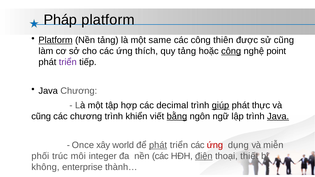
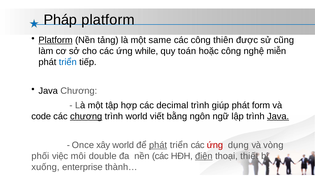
thích: thích -> while
quy tảng: tảng -> toán
công at (231, 51) underline: present -> none
point: point -> miễn
triển at (68, 62) colour: purple -> blue
giúp underline: present -> none
thực: thực -> form
cũng at (41, 116): cũng -> code
chương at (86, 116) underline: none -> present
trình khiển: khiển -> world
bằng underline: present -> none
miễn: miễn -> vòng
trúc: trúc -> việc
integer: integer -> double
không: không -> xuống
